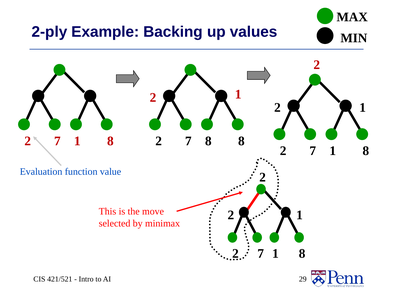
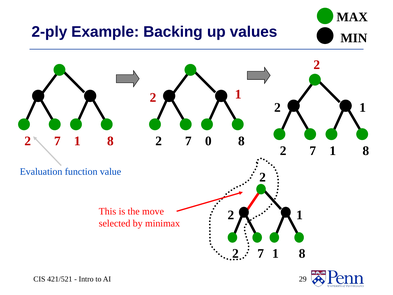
7 8: 8 -> 0
